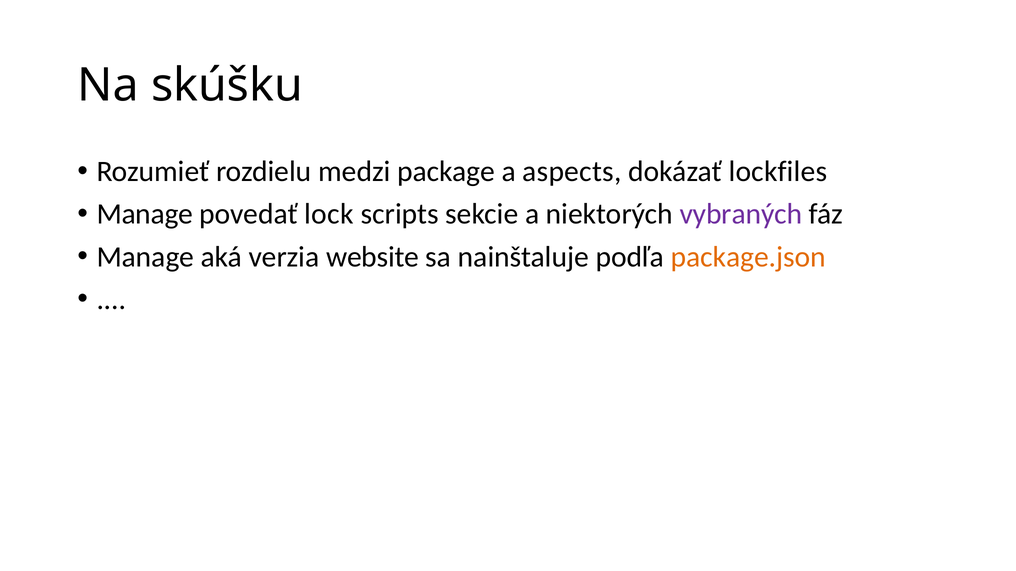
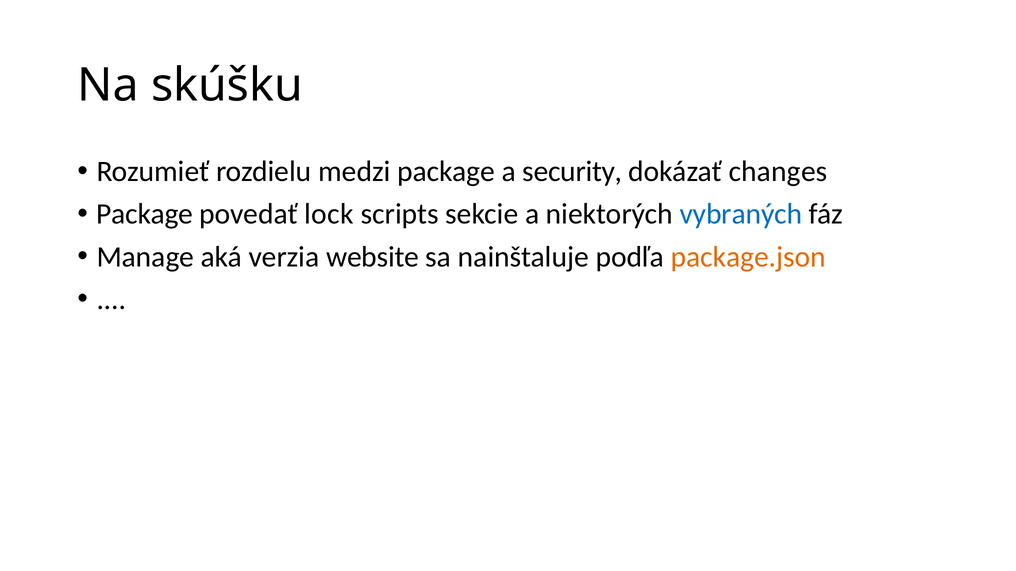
aspects: aspects -> security
lockfiles: lockfiles -> changes
Manage at (145, 214): Manage -> Package
vybraných colour: purple -> blue
